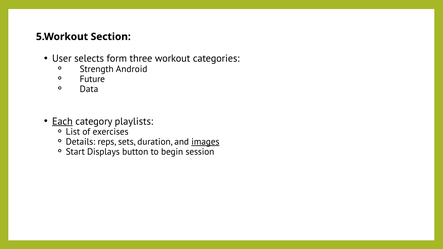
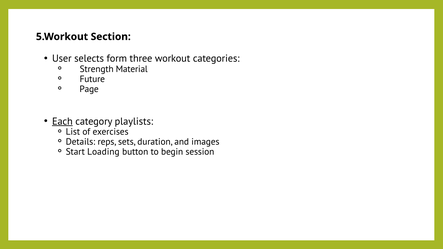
Android: Android -> Material
Data: Data -> Page
images underline: present -> none
Displays: Displays -> Loading
